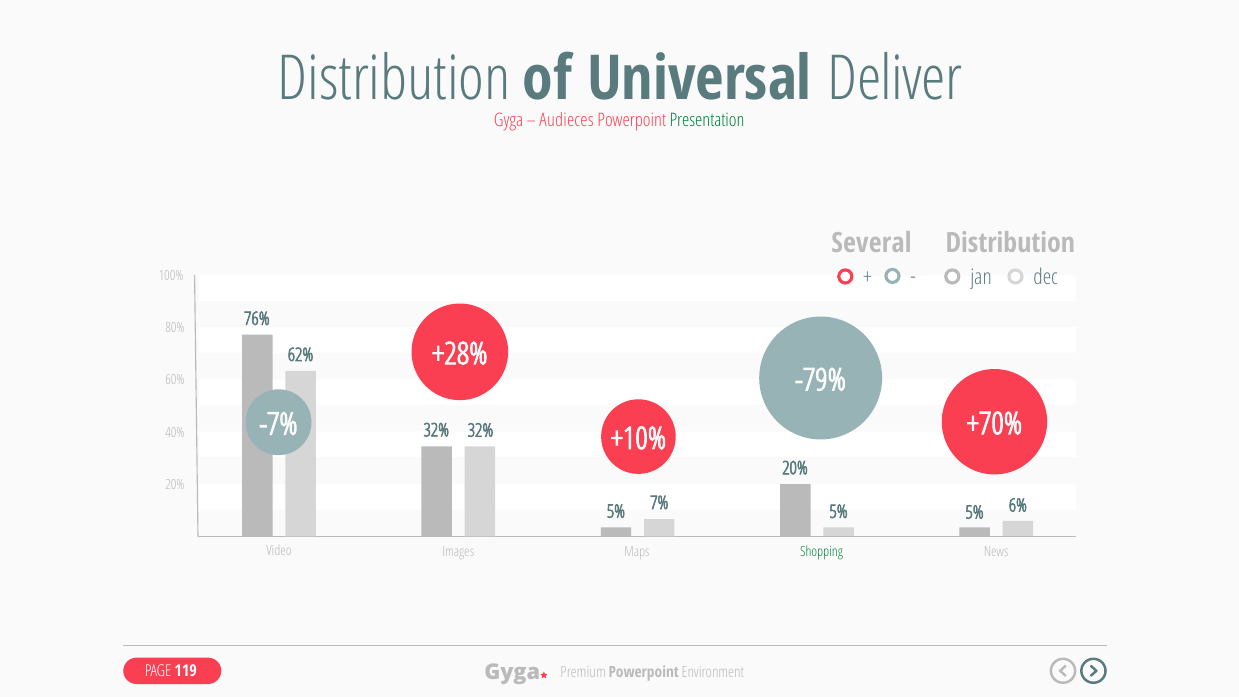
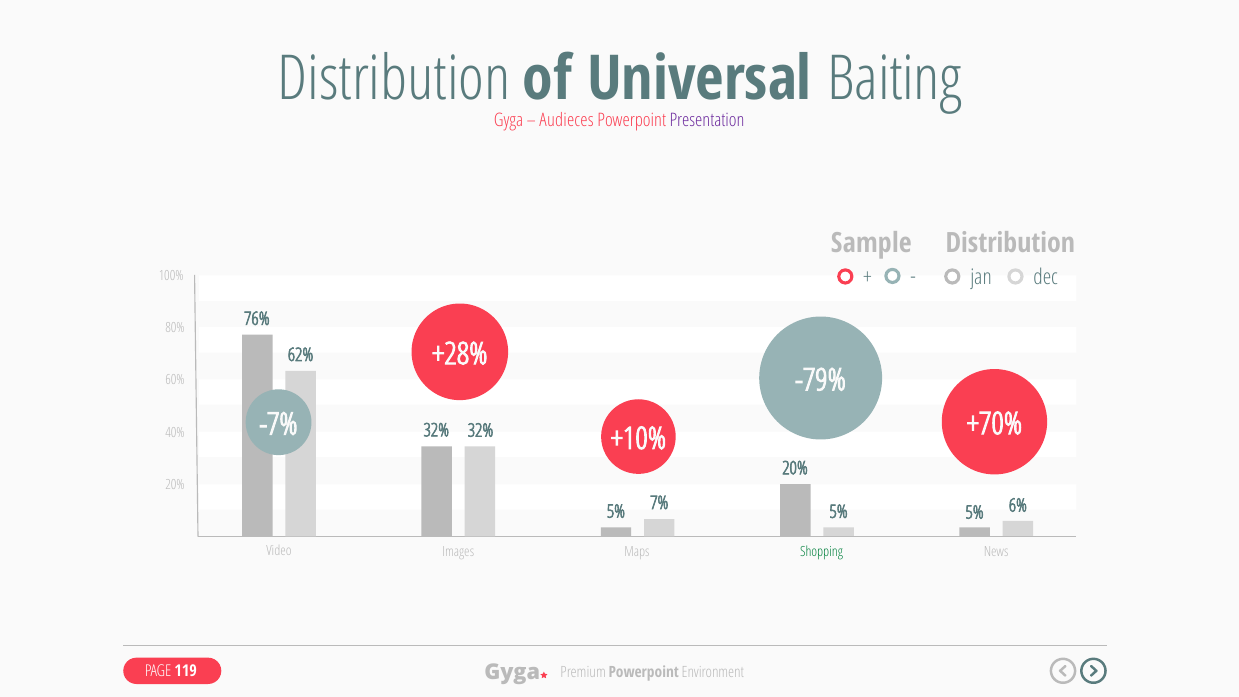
Deliver: Deliver -> Baiting
Presentation colour: green -> purple
Several: Several -> Sample
